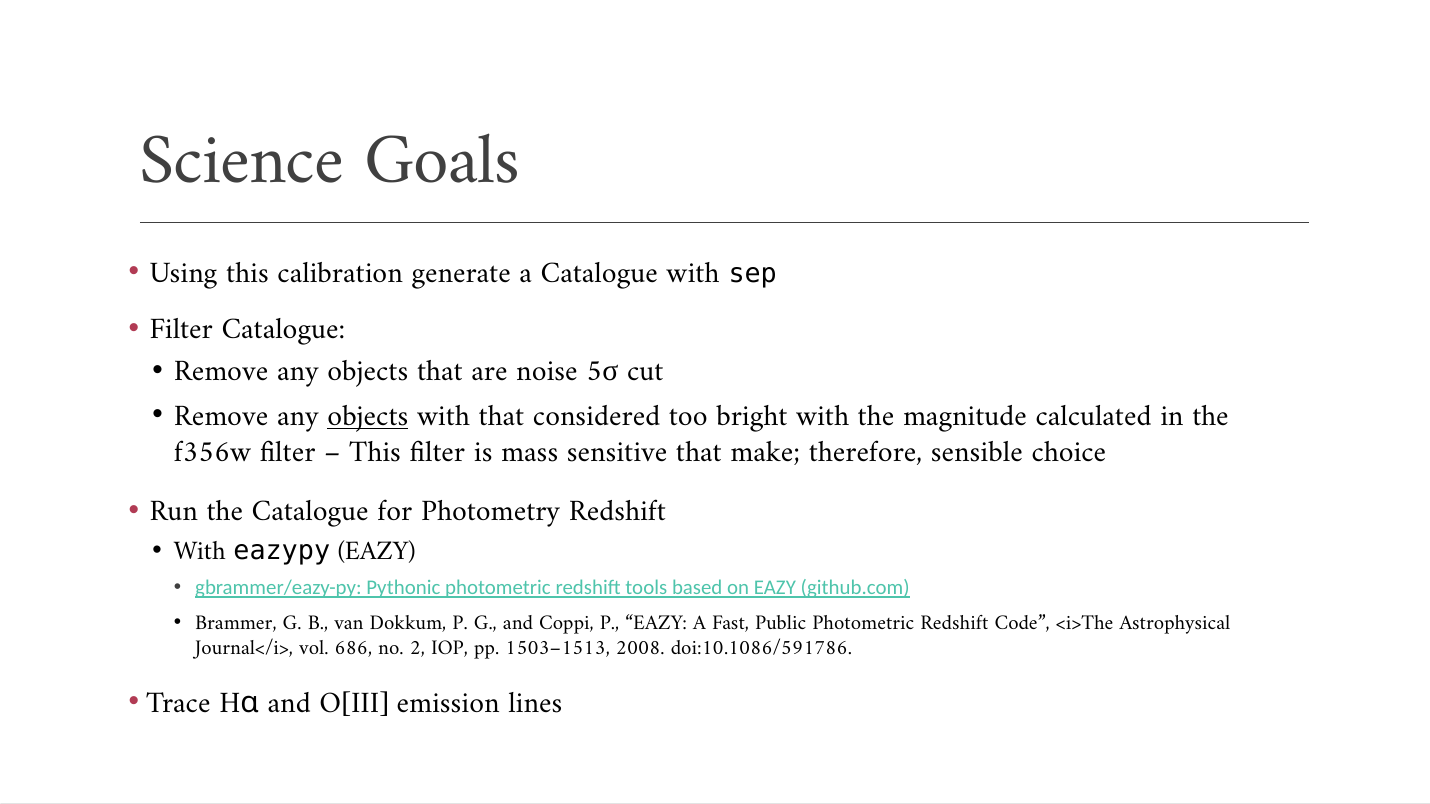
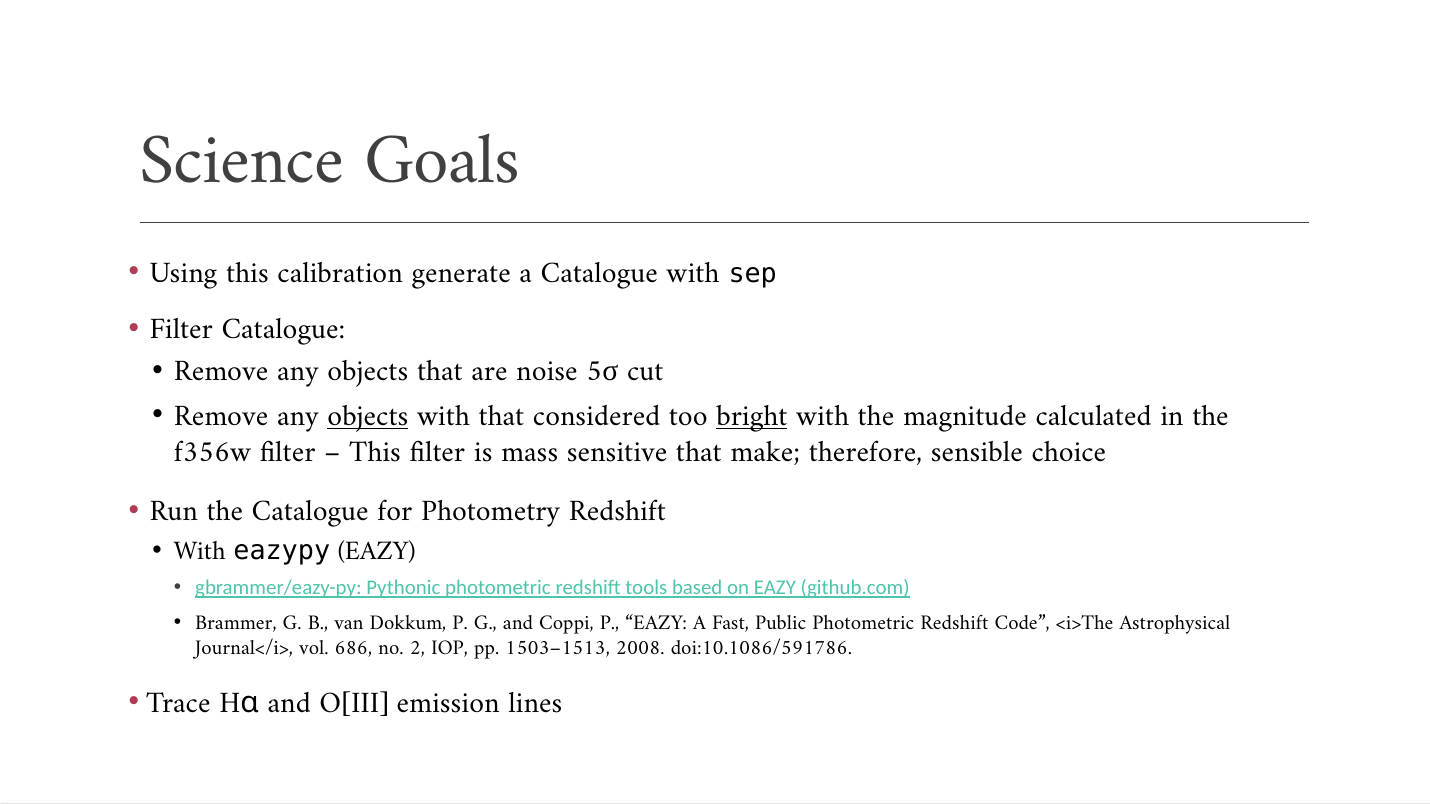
bright underline: none -> present
